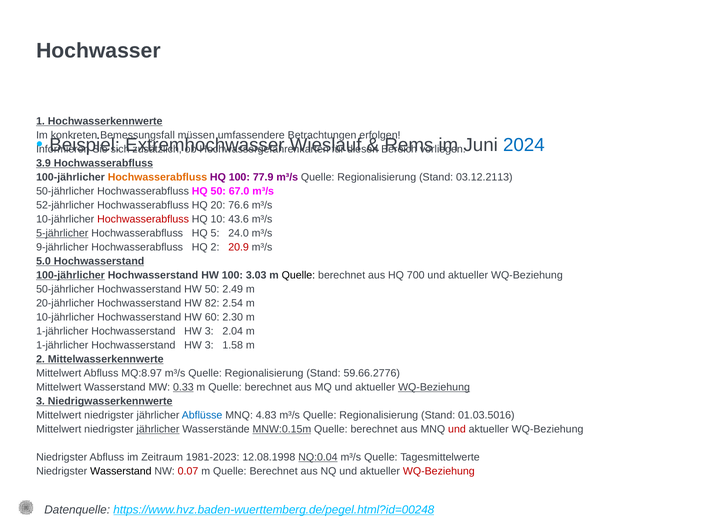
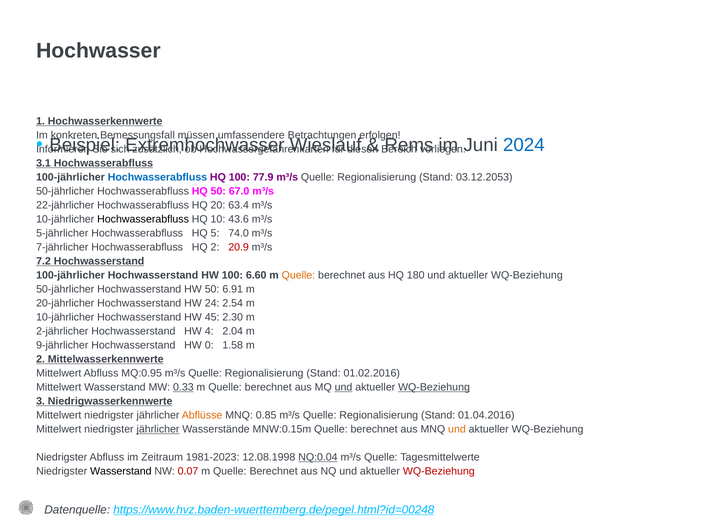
3.9: 3.9 -> 3.1
Hochwasserabfluss at (157, 177) colour: orange -> blue
03.12.2113: 03.12.2113 -> 03.12.2053
52-jährlicher: 52-jährlicher -> 22-jährlicher
76.6: 76.6 -> 63.4
Hochwasserabfluss at (143, 219) colour: red -> black
5-jährlicher underline: present -> none
24.0: 24.0 -> 74.0
9-jährlicher: 9-jährlicher -> 7-jährlicher
5.0: 5.0 -> 7.2
100-jährlicher at (70, 275) underline: present -> none
3.03: 3.03 -> 6.60
Quelle at (298, 275) colour: black -> orange
700: 700 -> 180
2.49: 2.49 -> 6.91
82: 82 -> 24
60: 60 -> 45
1-jährlicher at (62, 331): 1-jährlicher -> 2-jährlicher
3 at (209, 331): 3 -> 4
1-jährlicher at (62, 345): 1-jährlicher -> 9-jährlicher
3 at (209, 345): 3 -> 0
MQ:8.97: MQ:8.97 -> MQ:0.95
59.66.2776: 59.66.2776 -> 01.02.2016
und at (343, 387) underline: none -> present
Abflüsse colour: blue -> orange
4.83: 4.83 -> 0.85
01.03.5016: 01.03.5016 -> 01.04.2016
MNW:0.15m underline: present -> none
und at (457, 429) colour: red -> orange
